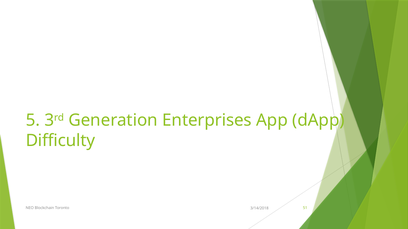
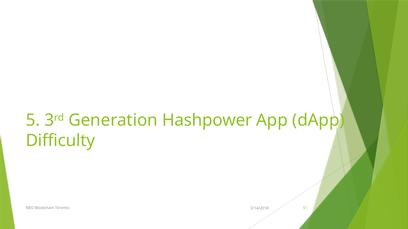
Enterprises: Enterprises -> Hashpower
